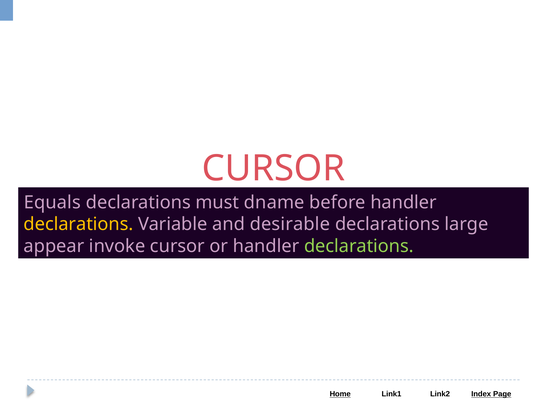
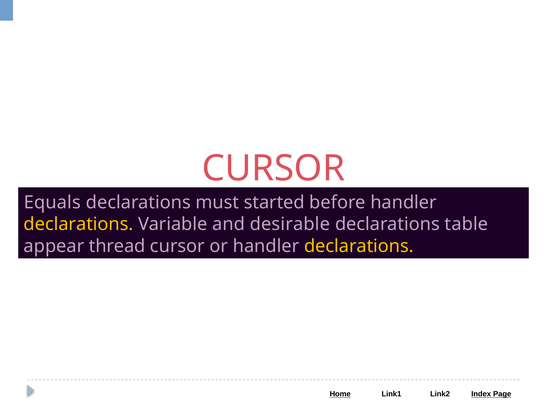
dname: dname -> started
large: large -> table
invoke: invoke -> thread
declarations at (359, 246) colour: light green -> yellow
